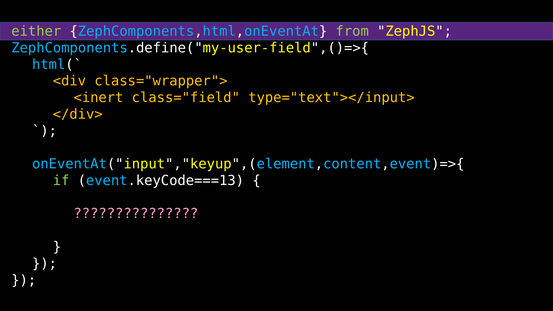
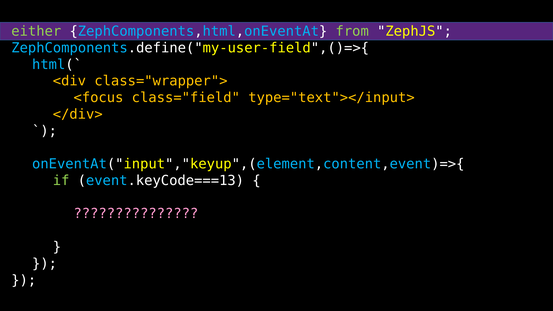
<inert: <inert -> <focus
